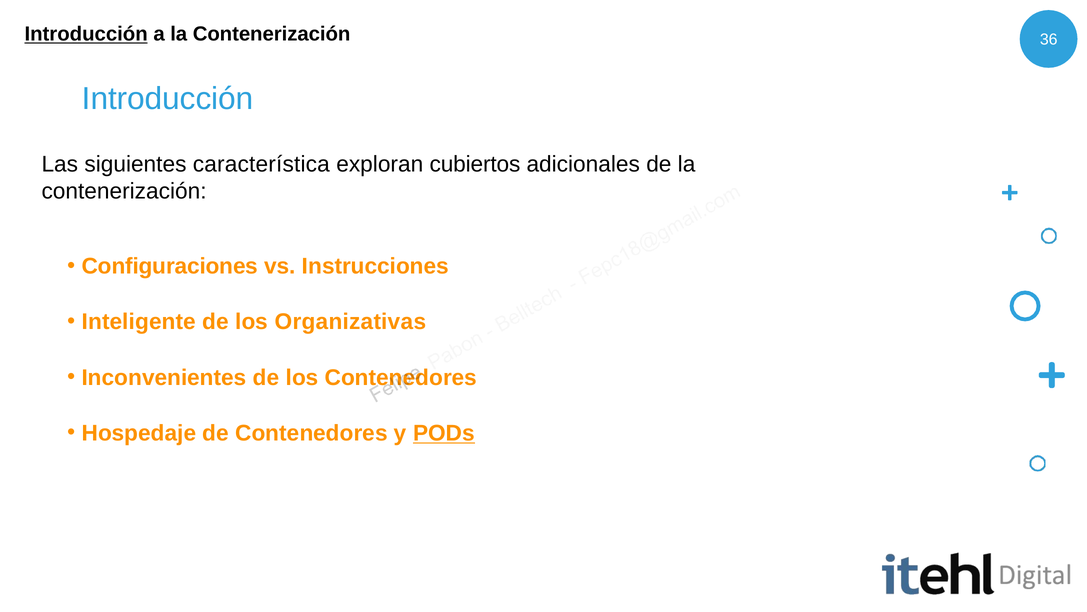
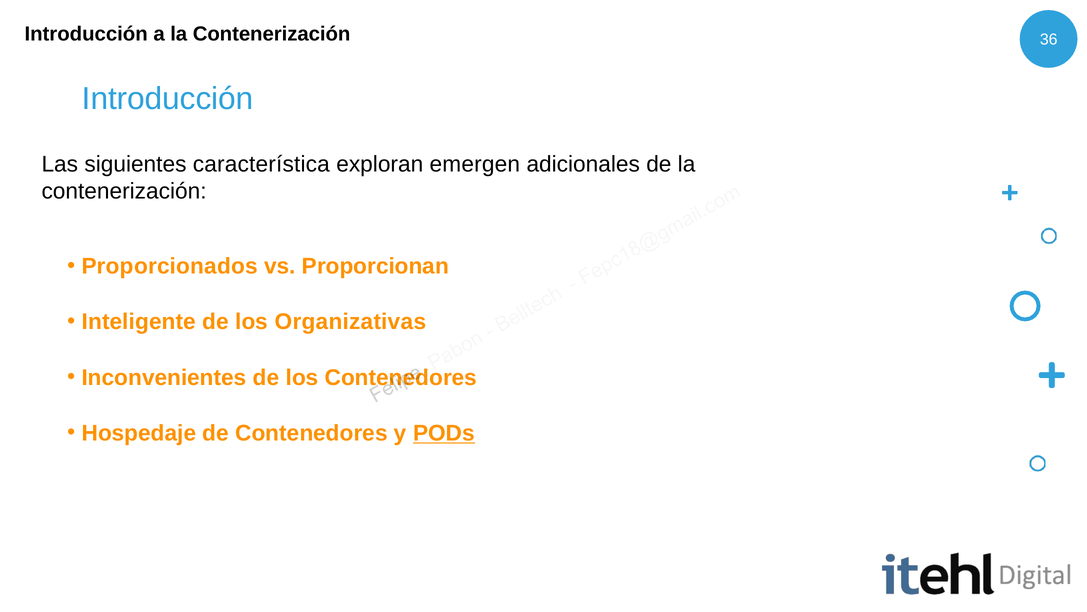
Introducción at (86, 34) underline: present -> none
cubiertos: cubiertos -> emergen
Configuraciones: Configuraciones -> Proporcionados
Instrucciones: Instrucciones -> Proporcionan
